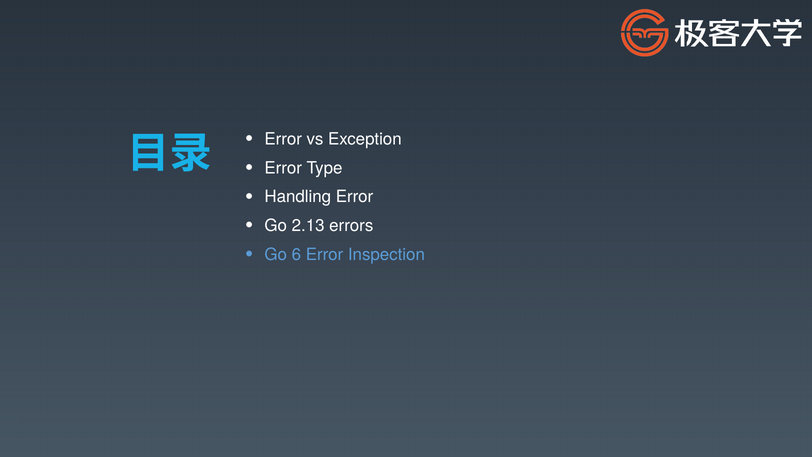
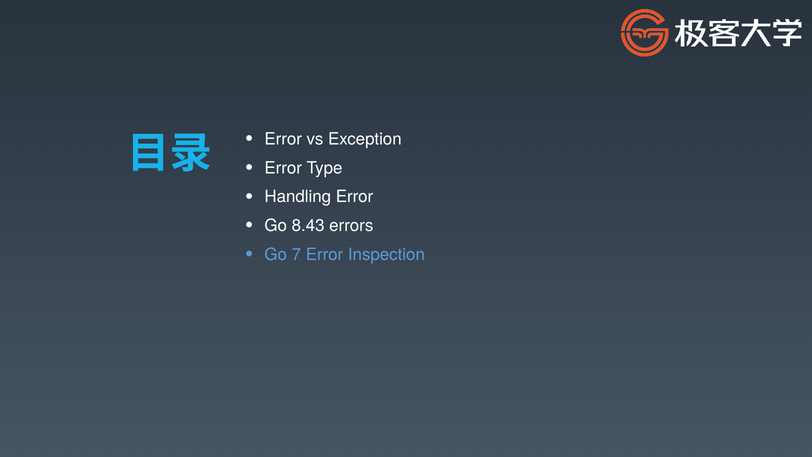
2.13: 2.13 -> 8.43
6: 6 -> 7
